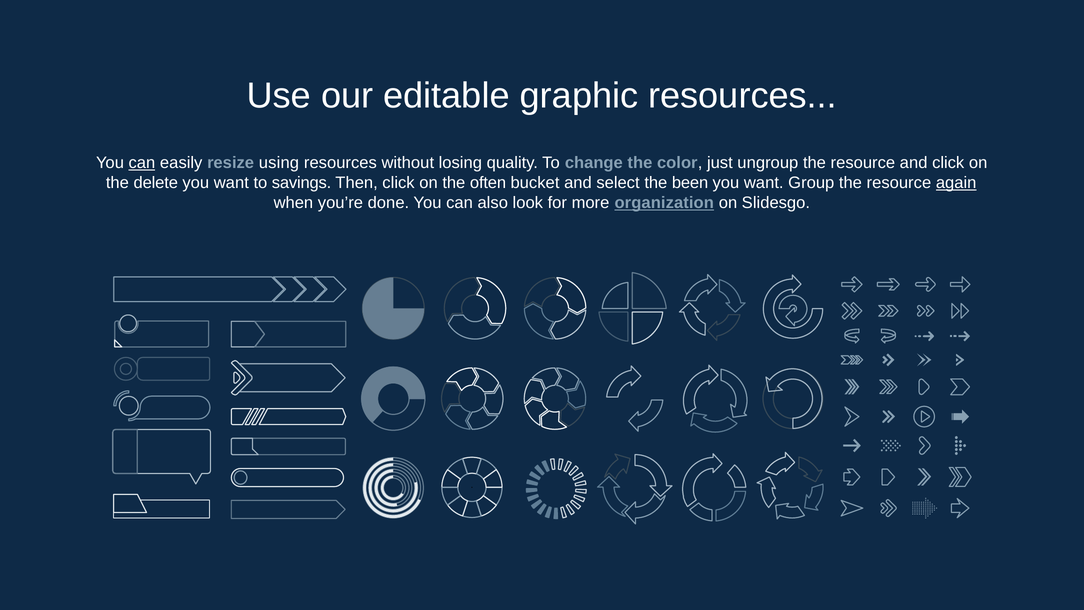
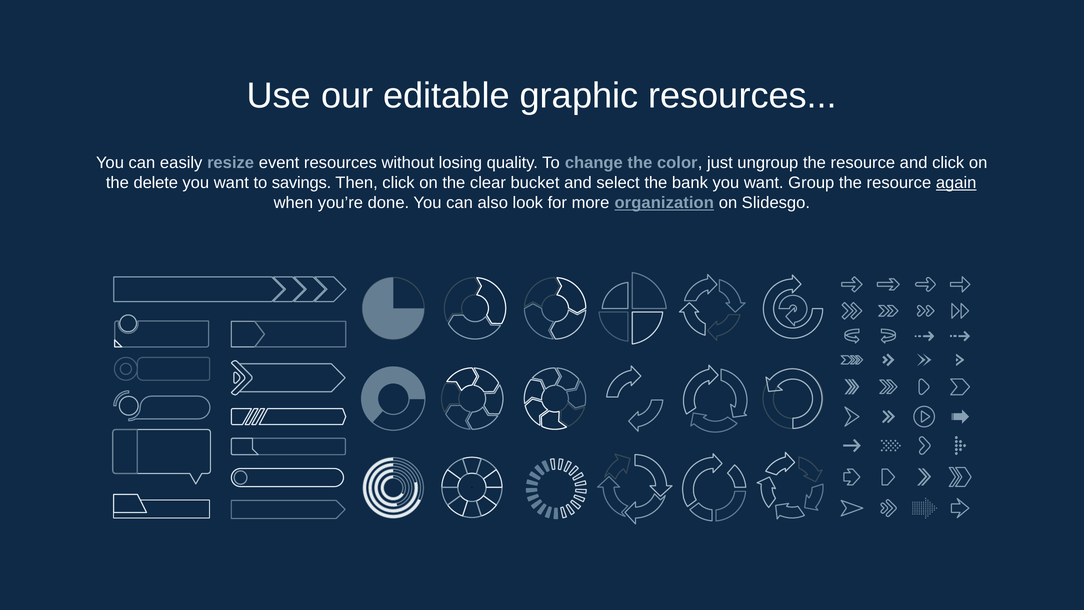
can at (142, 163) underline: present -> none
using: using -> event
often: often -> clear
been: been -> bank
